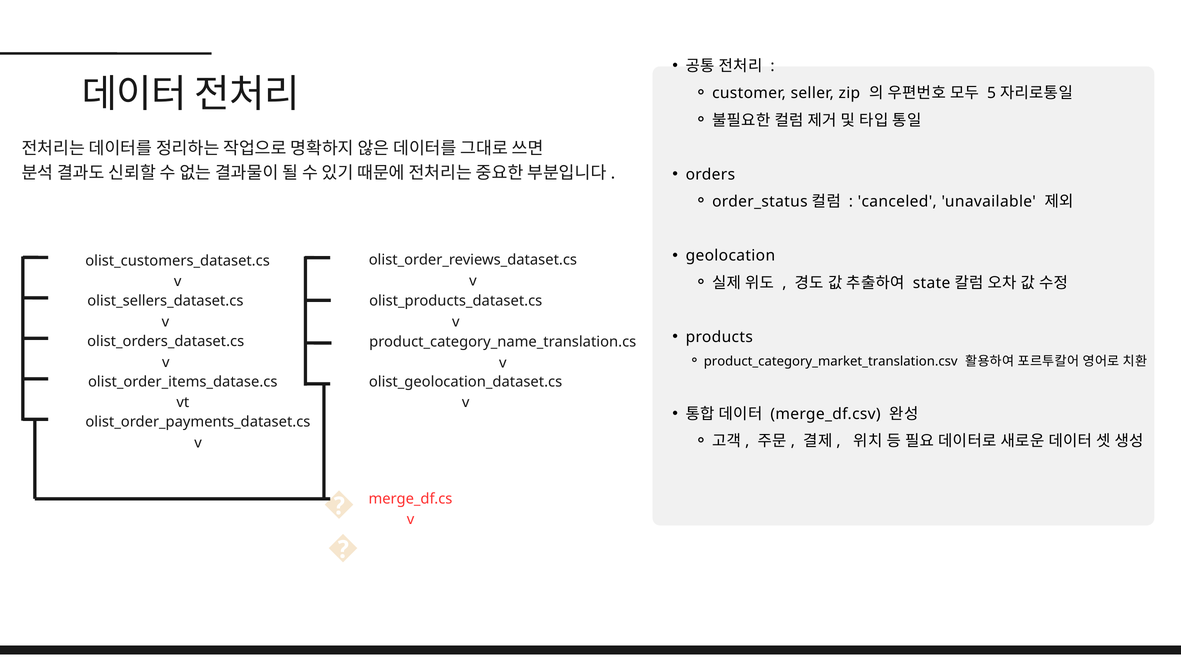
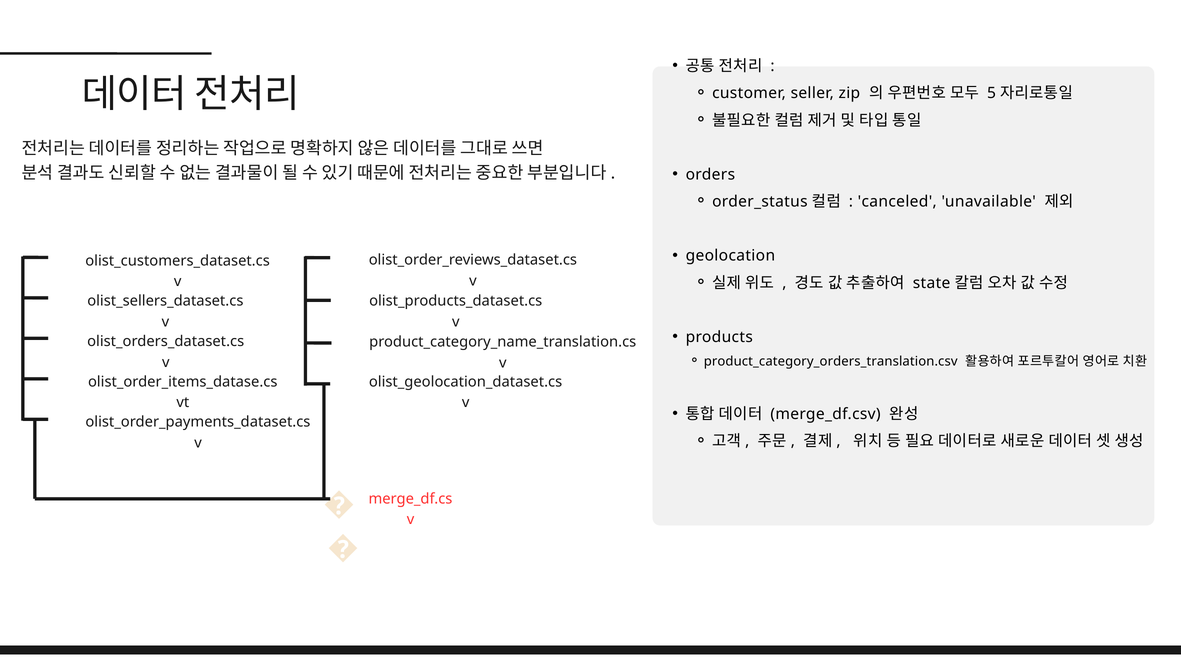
product_category_market_translation.csv: product_category_market_translation.csv -> product_category_orders_translation.csv
